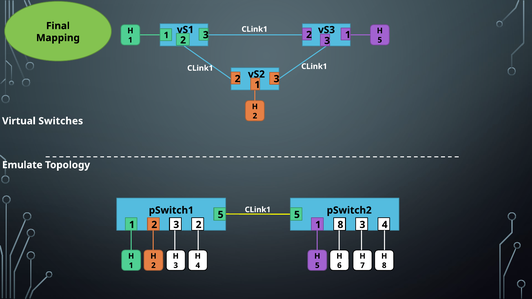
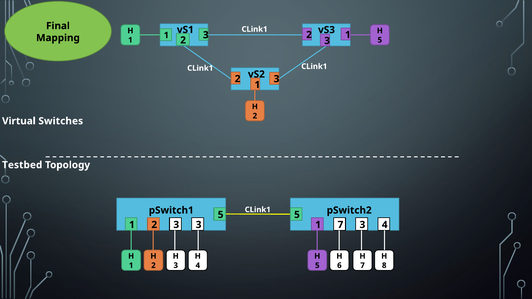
Emulate: Emulate -> Testbed
2 at (199, 225): 2 -> 3
1 8: 8 -> 7
